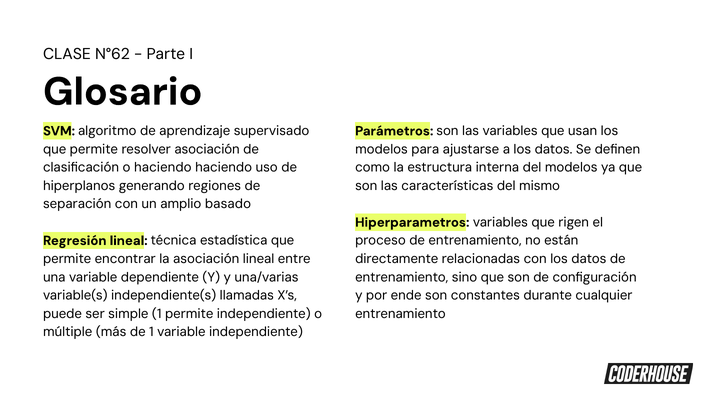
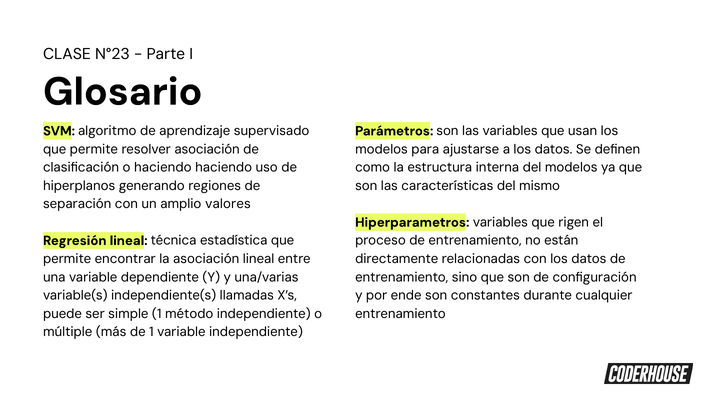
N°62: N°62 -> N°23
basado: basado -> valores
1 permite: permite -> método
